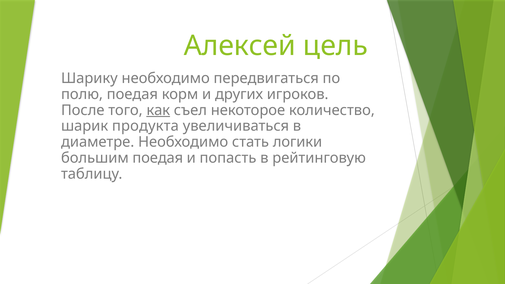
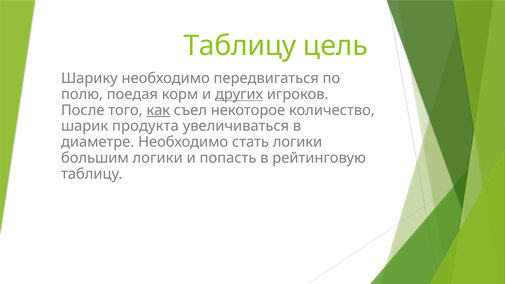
Алексей at (240, 46): Алексей -> Таблицу
других underline: none -> present
большим поедая: поедая -> логики
